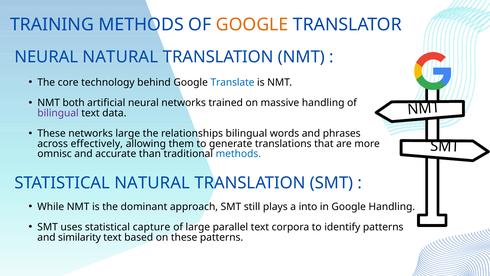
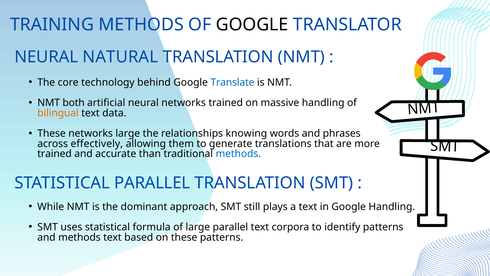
GOOGLE at (252, 25) colour: orange -> black
bilingual at (58, 113) colour: purple -> orange
relationships bilingual: bilingual -> knowing
omnisc at (55, 154): omnisc -> trained
STATISTICAL NATURAL: NATURAL -> PARALLEL
a into: into -> text
capture: capture -> formula
and similarity: similarity -> methods
